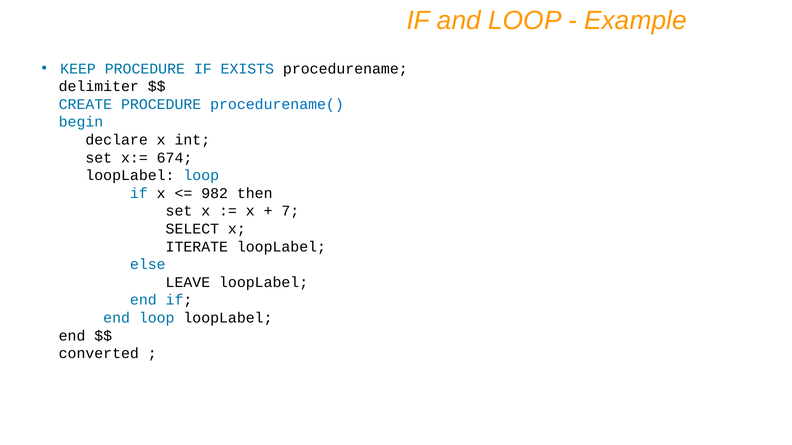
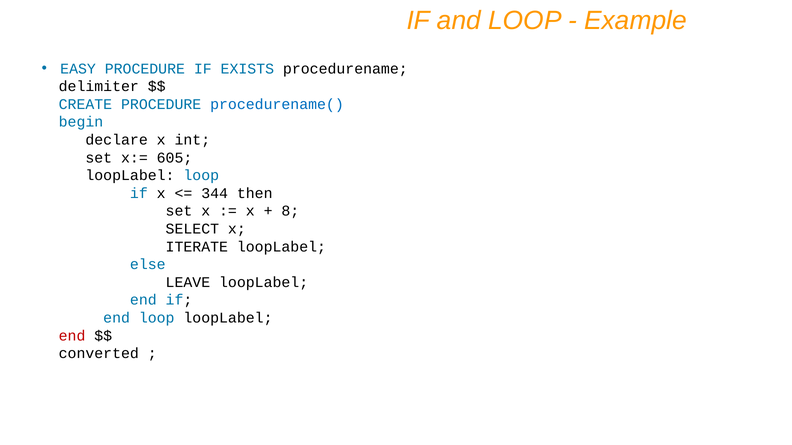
KEEP: KEEP -> EASY
674: 674 -> 605
982: 982 -> 344
7: 7 -> 8
end at (72, 336) colour: black -> red
